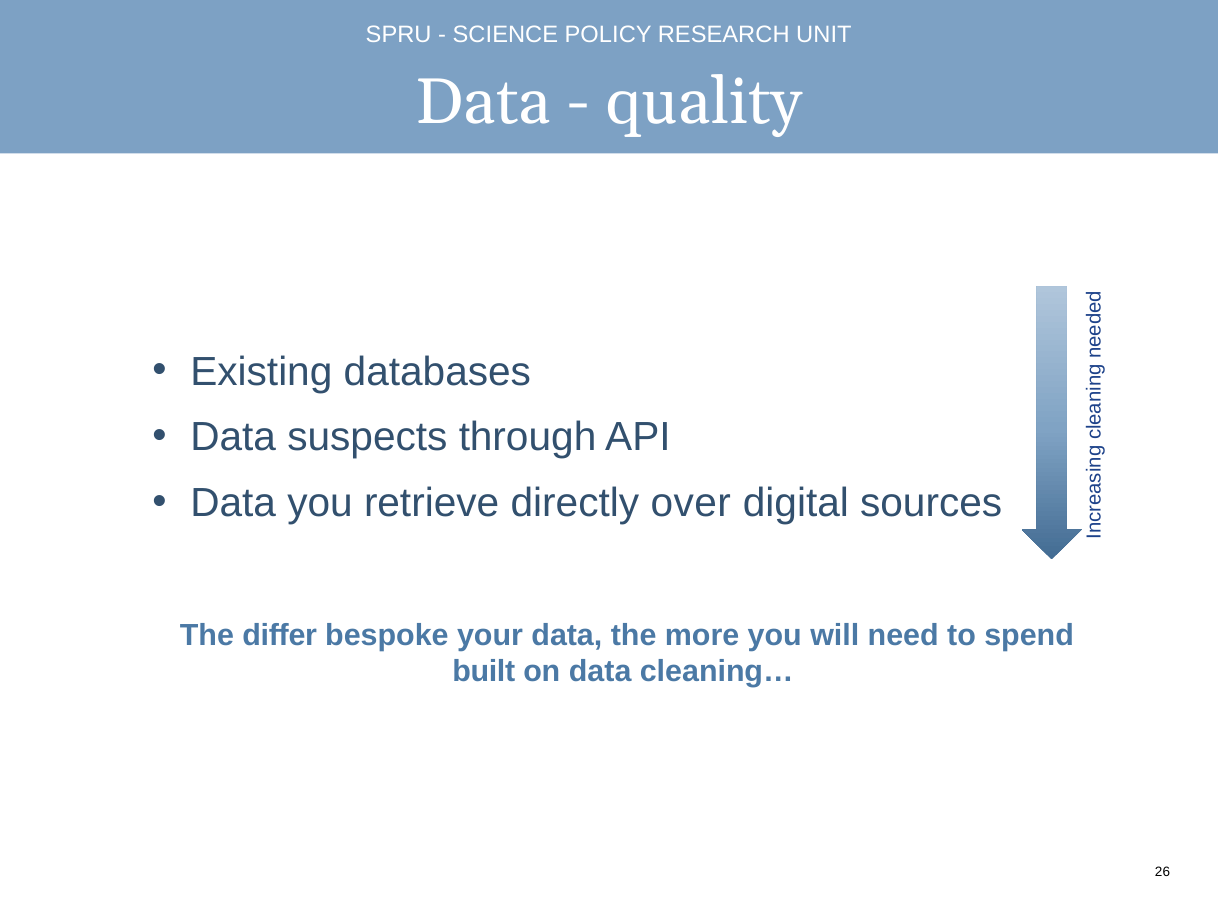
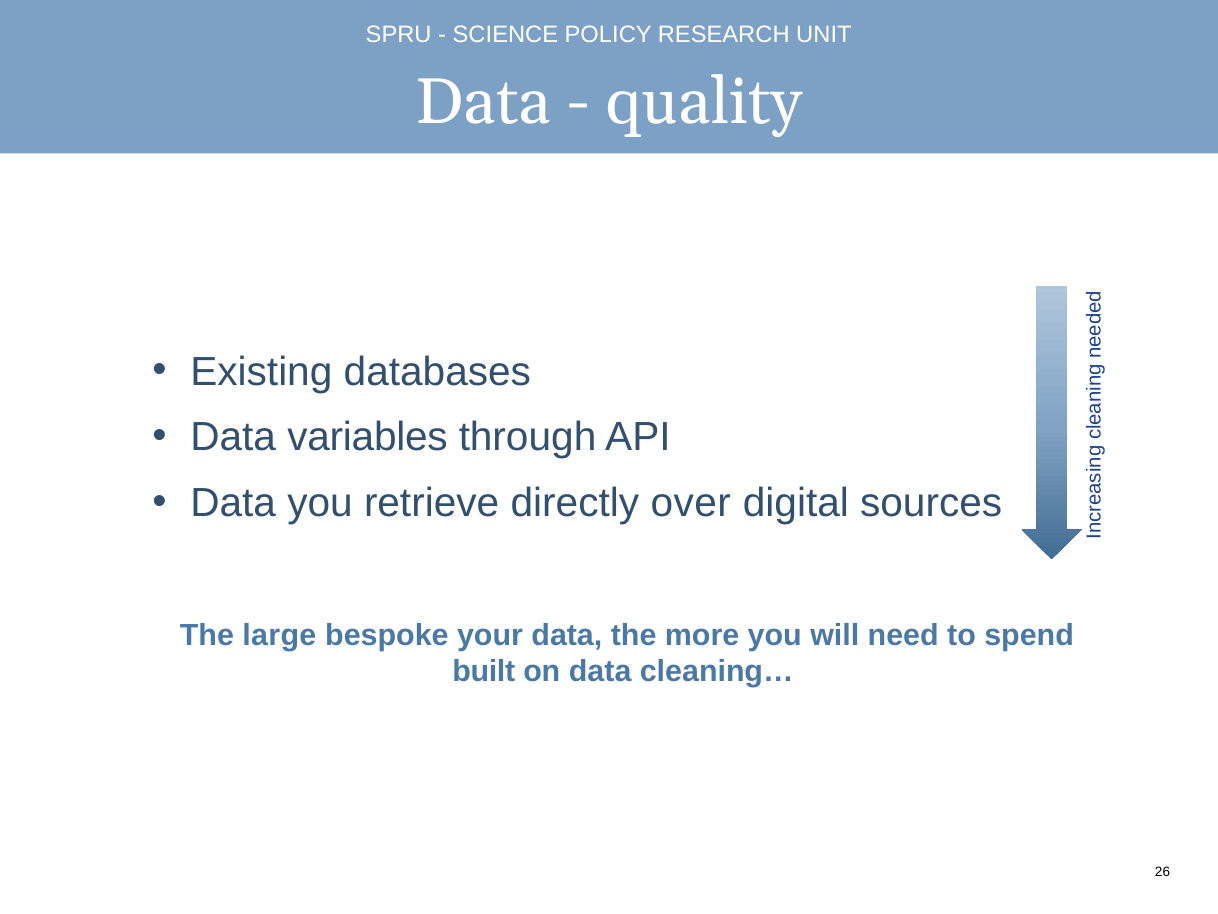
suspects: suspects -> variables
differ: differ -> large
